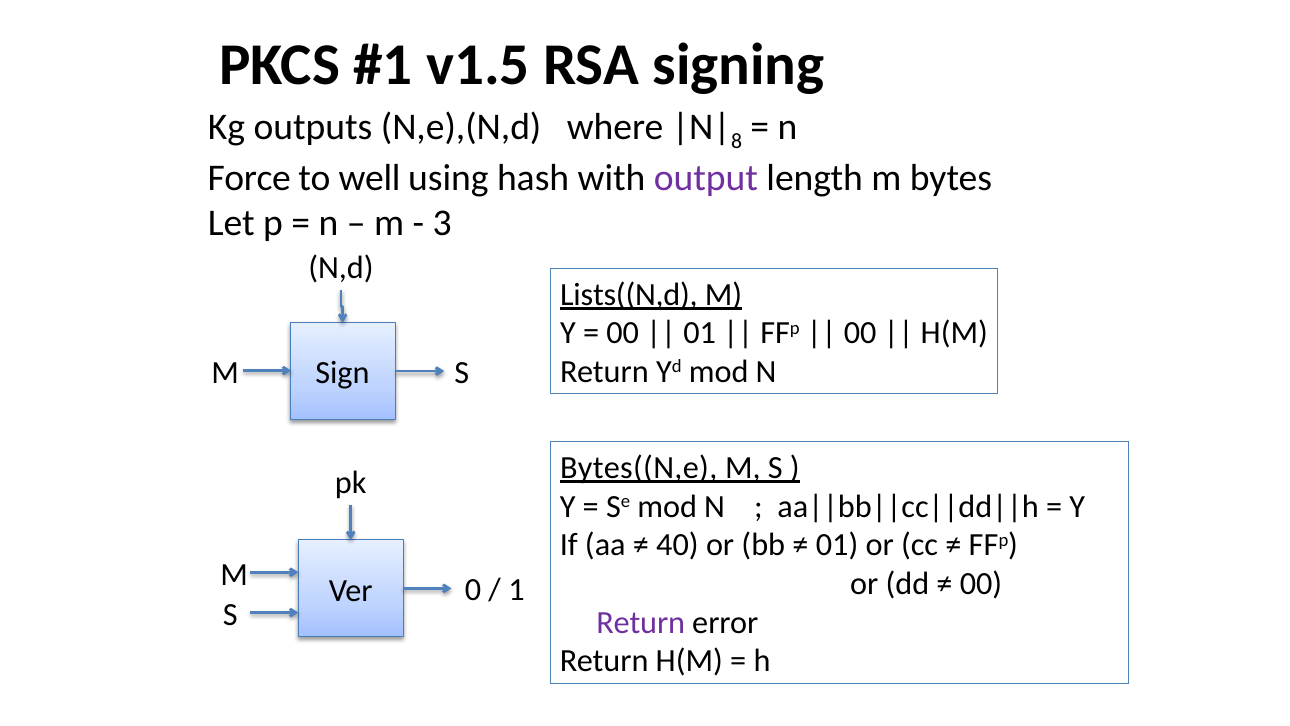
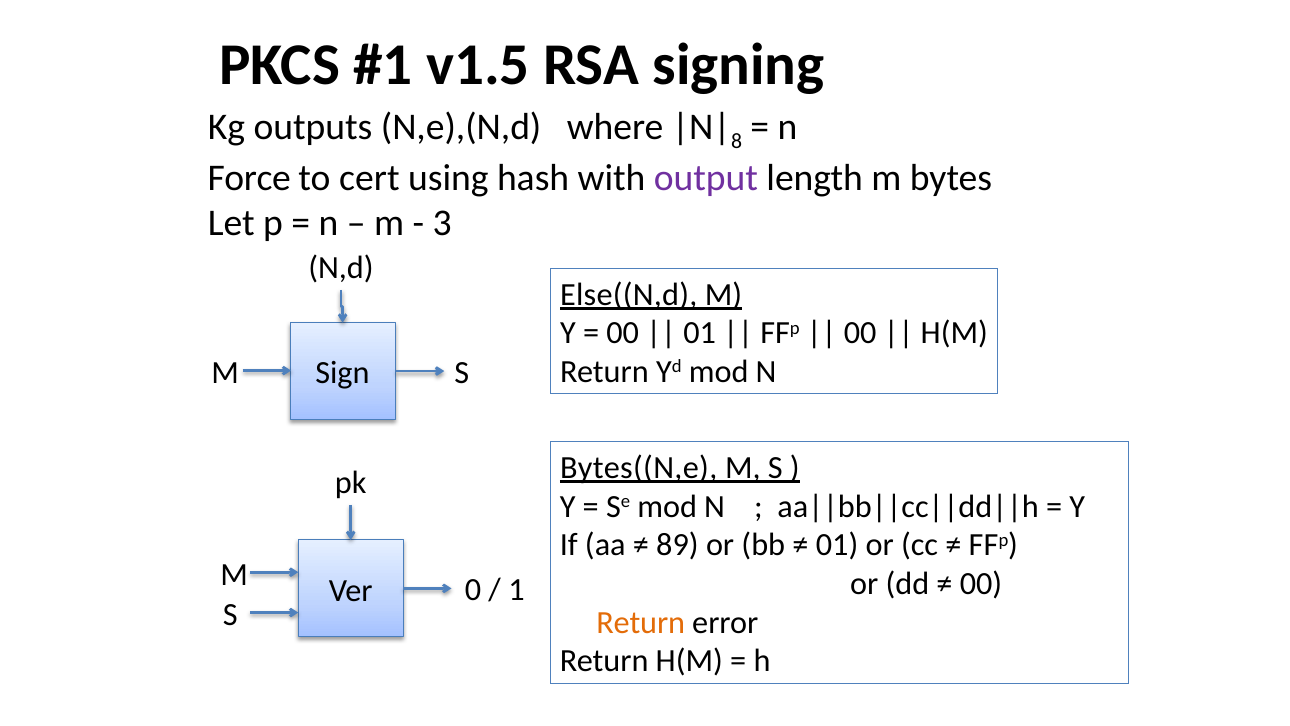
well: well -> cert
Lists((N,d: Lists((N,d -> Else((N,d
40: 40 -> 89
Return at (641, 622) colour: purple -> orange
